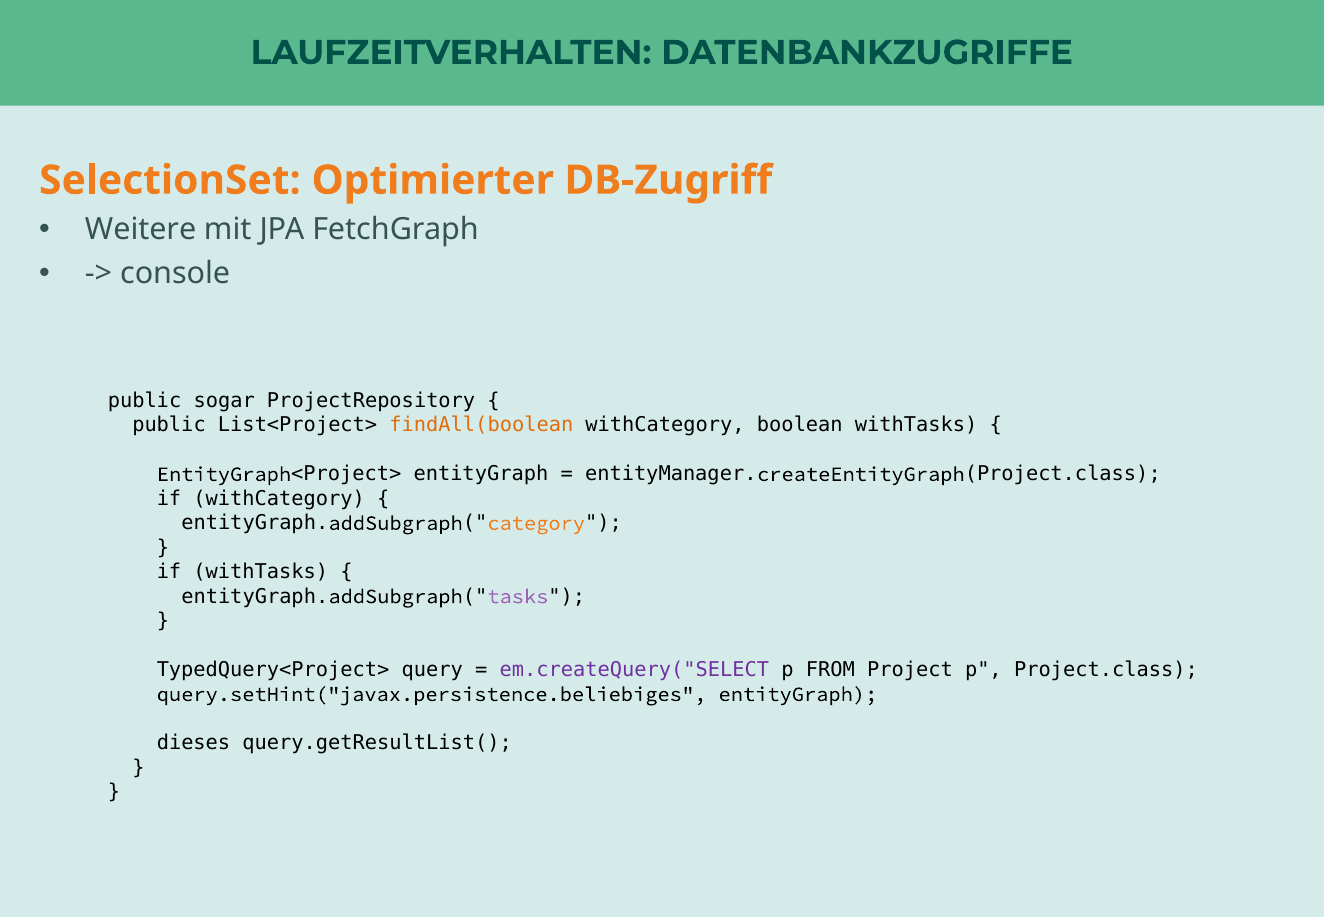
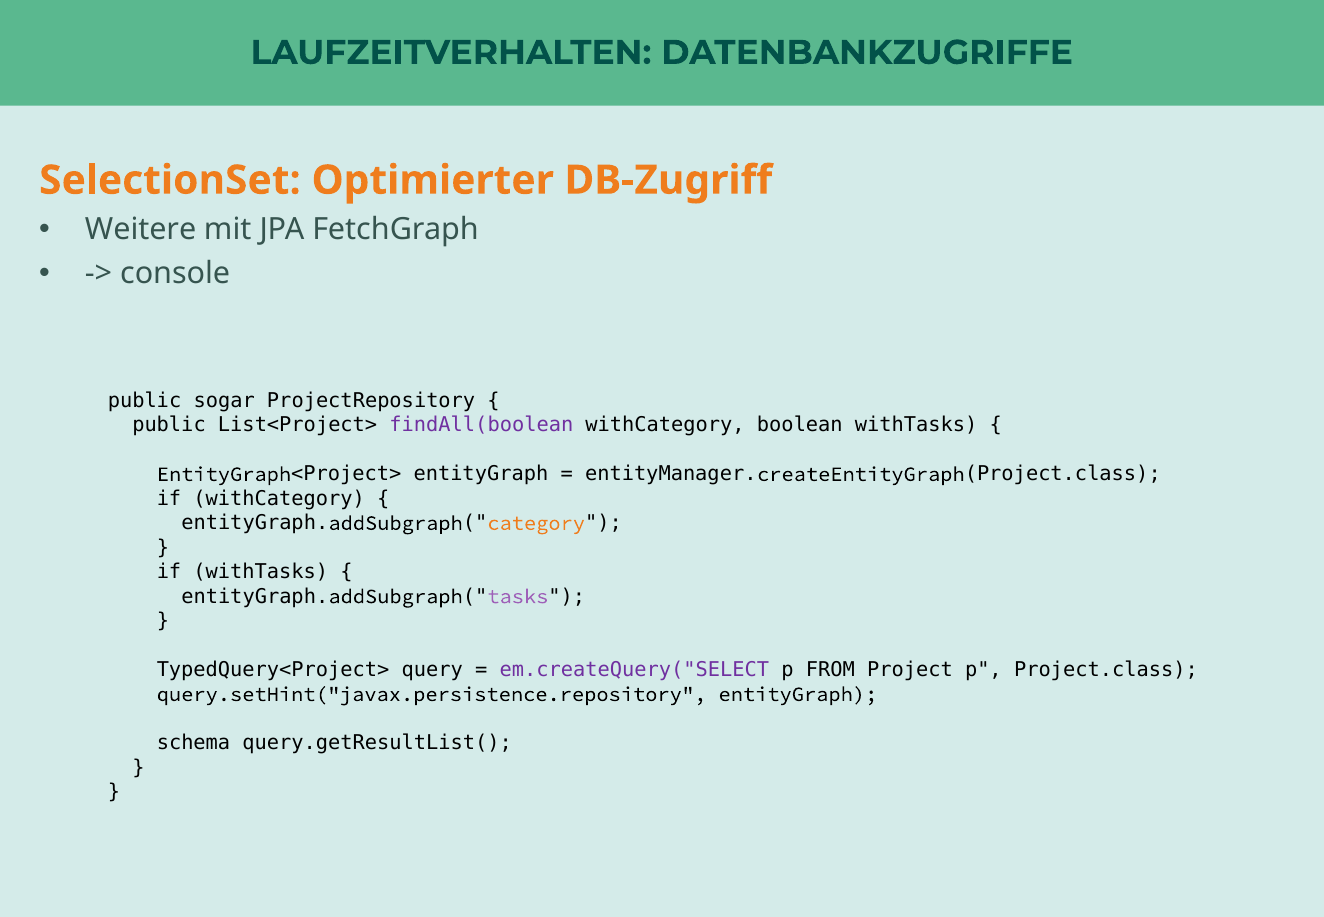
findAll(boolean colour: orange -> purple
query.setHint("javax.persistence.beliebiges: query.setHint("javax.persistence.beliebiges -> query.setHint("javax.persistence.repository
dieses: dieses -> schema
